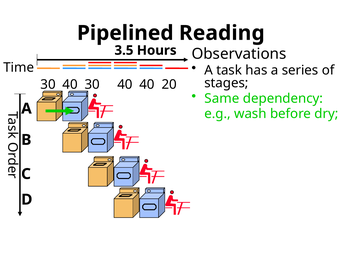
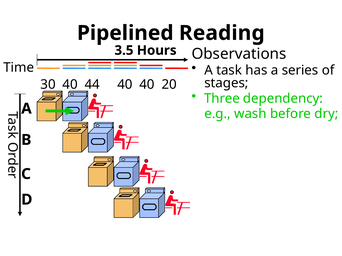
40 30: 30 -> 44
Same: Same -> Three
